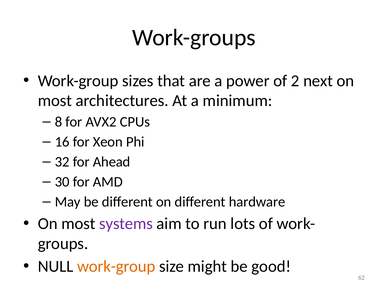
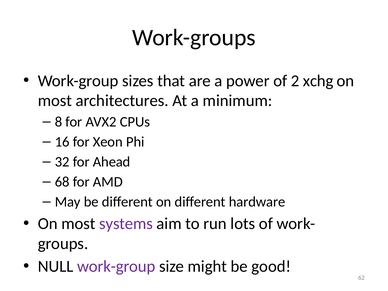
next: next -> xchg
30: 30 -> 68
work-group at (116, 266) colour: orange -> purple
